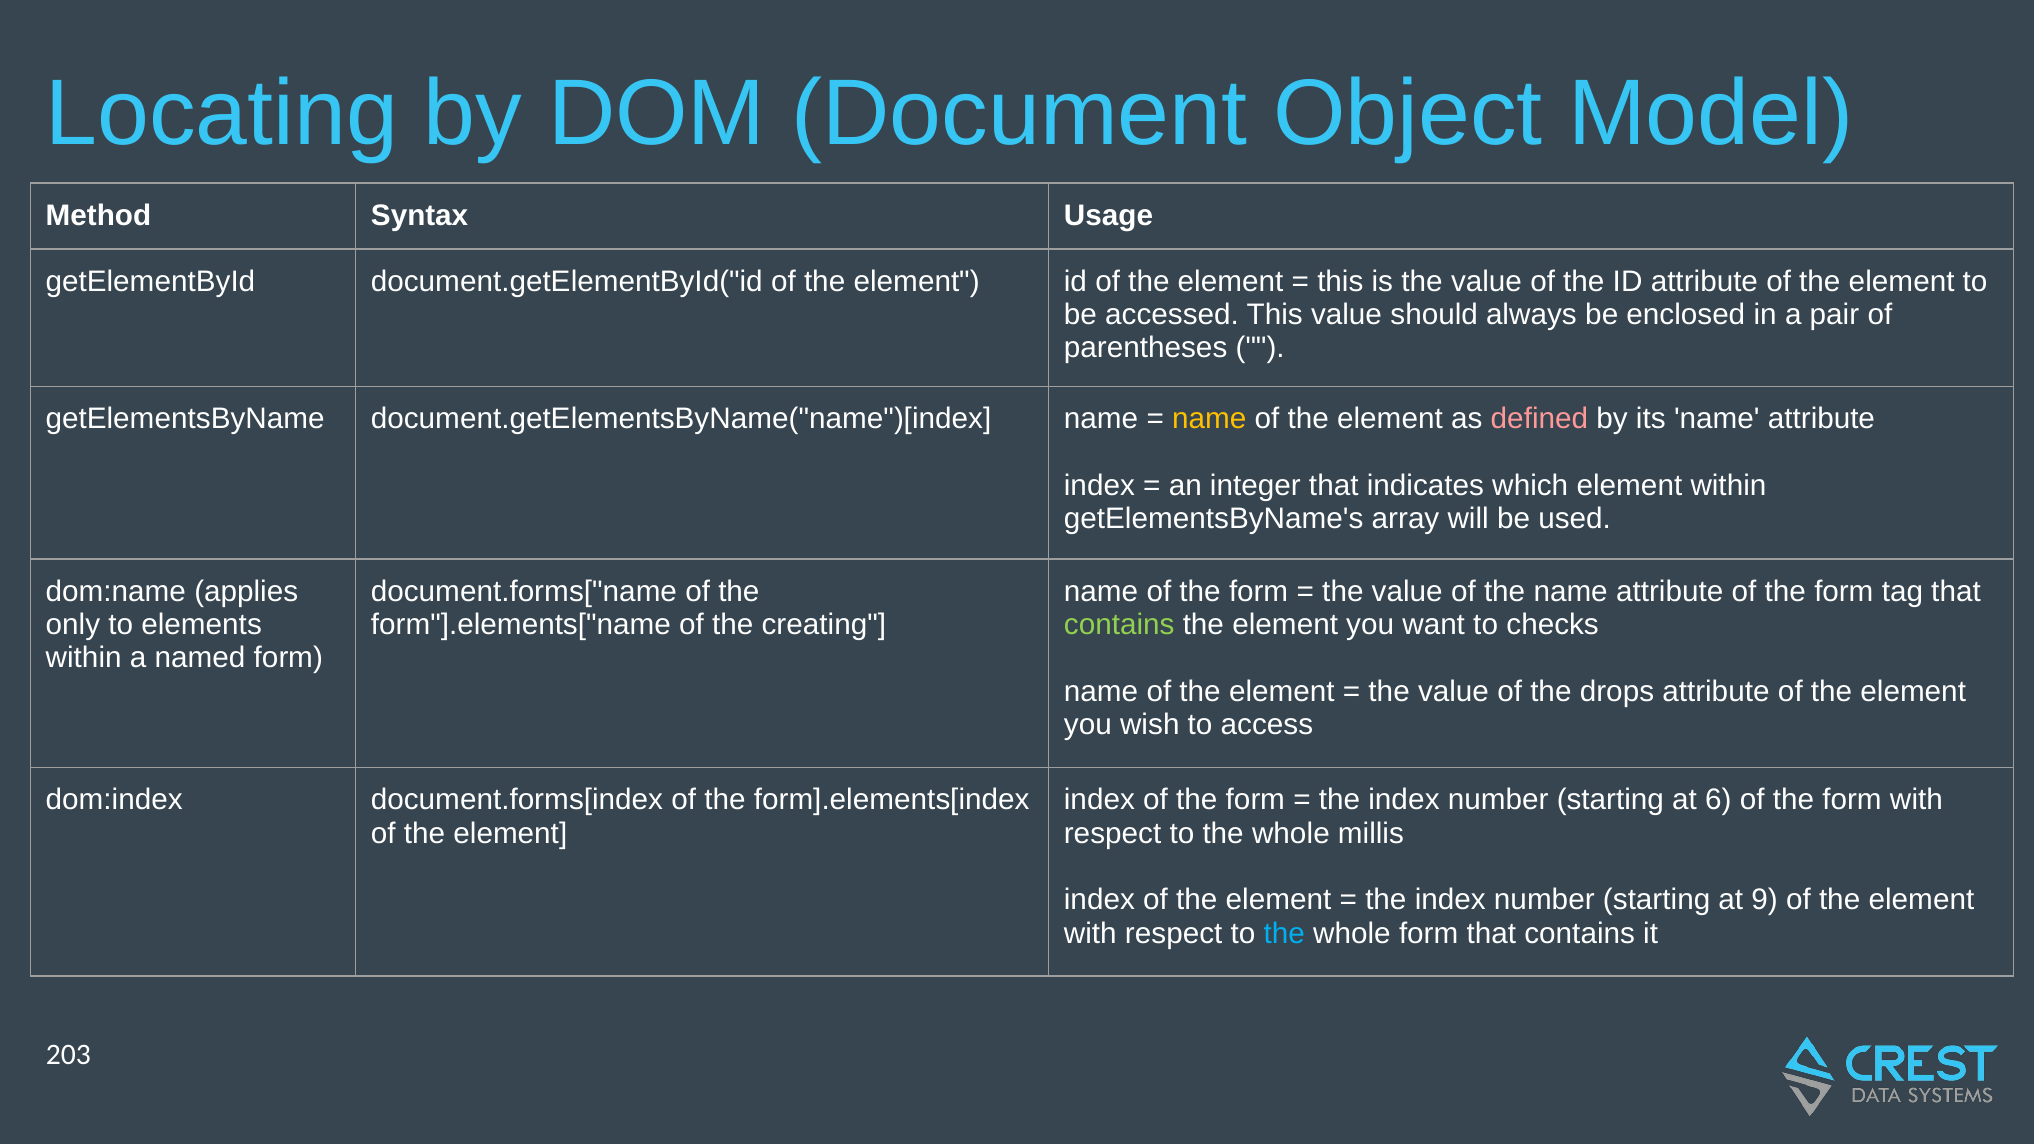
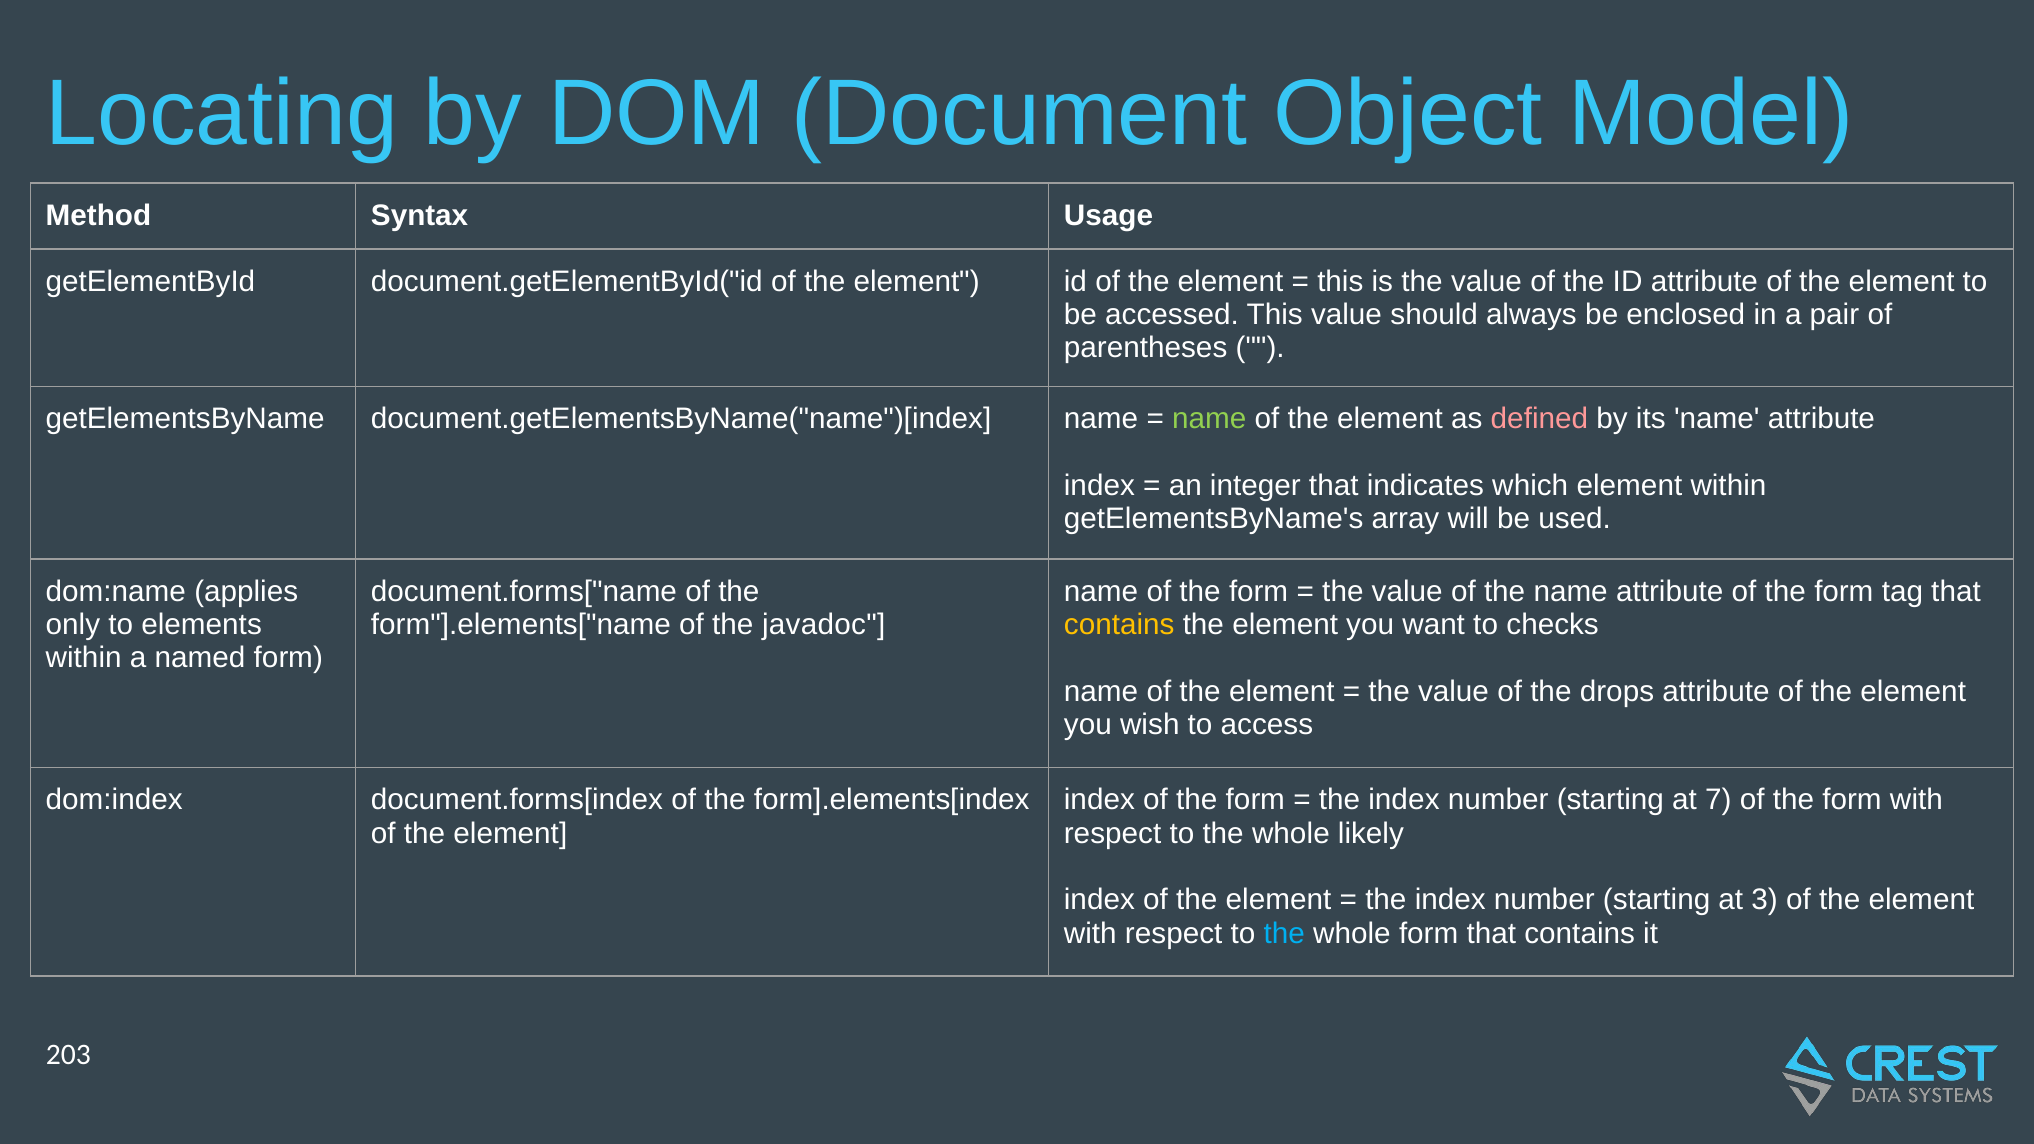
name at (1209, 419) colour: yellow -> light green
creating: creating -> javadoc
contains at (1119, 625) colour: light green -> yellow
6: 6 -> 7
millis: millis -> likely
9: 9 -> 3
